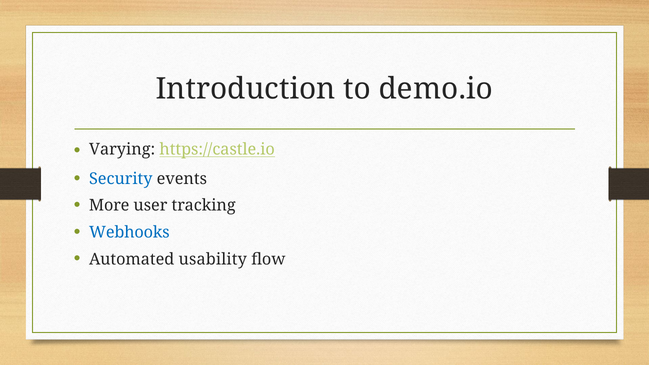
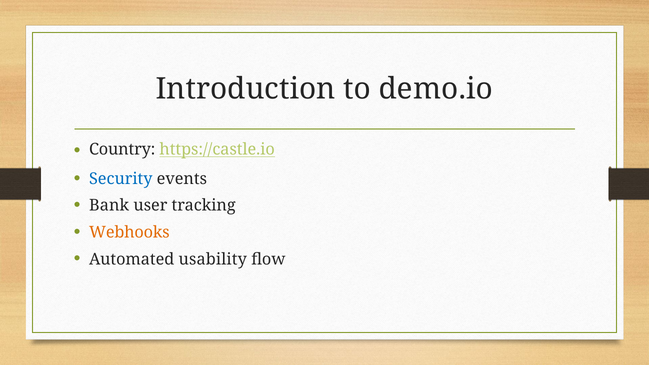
Varying: Varying -> Country
More: More -> Bank
Webhooks colour: blue -> orange
